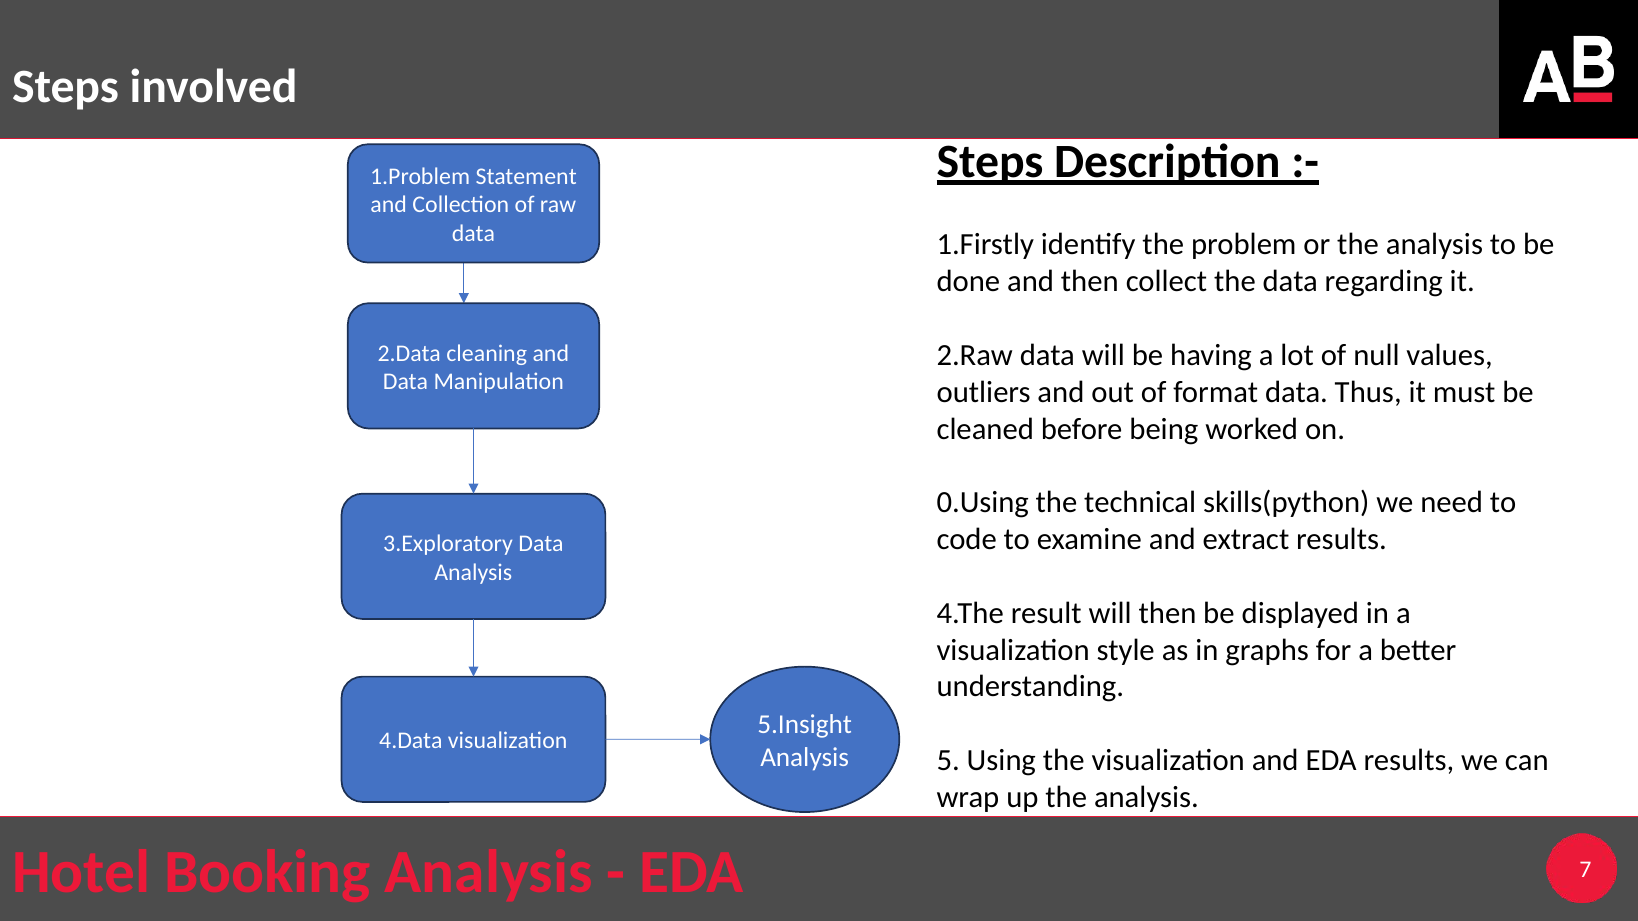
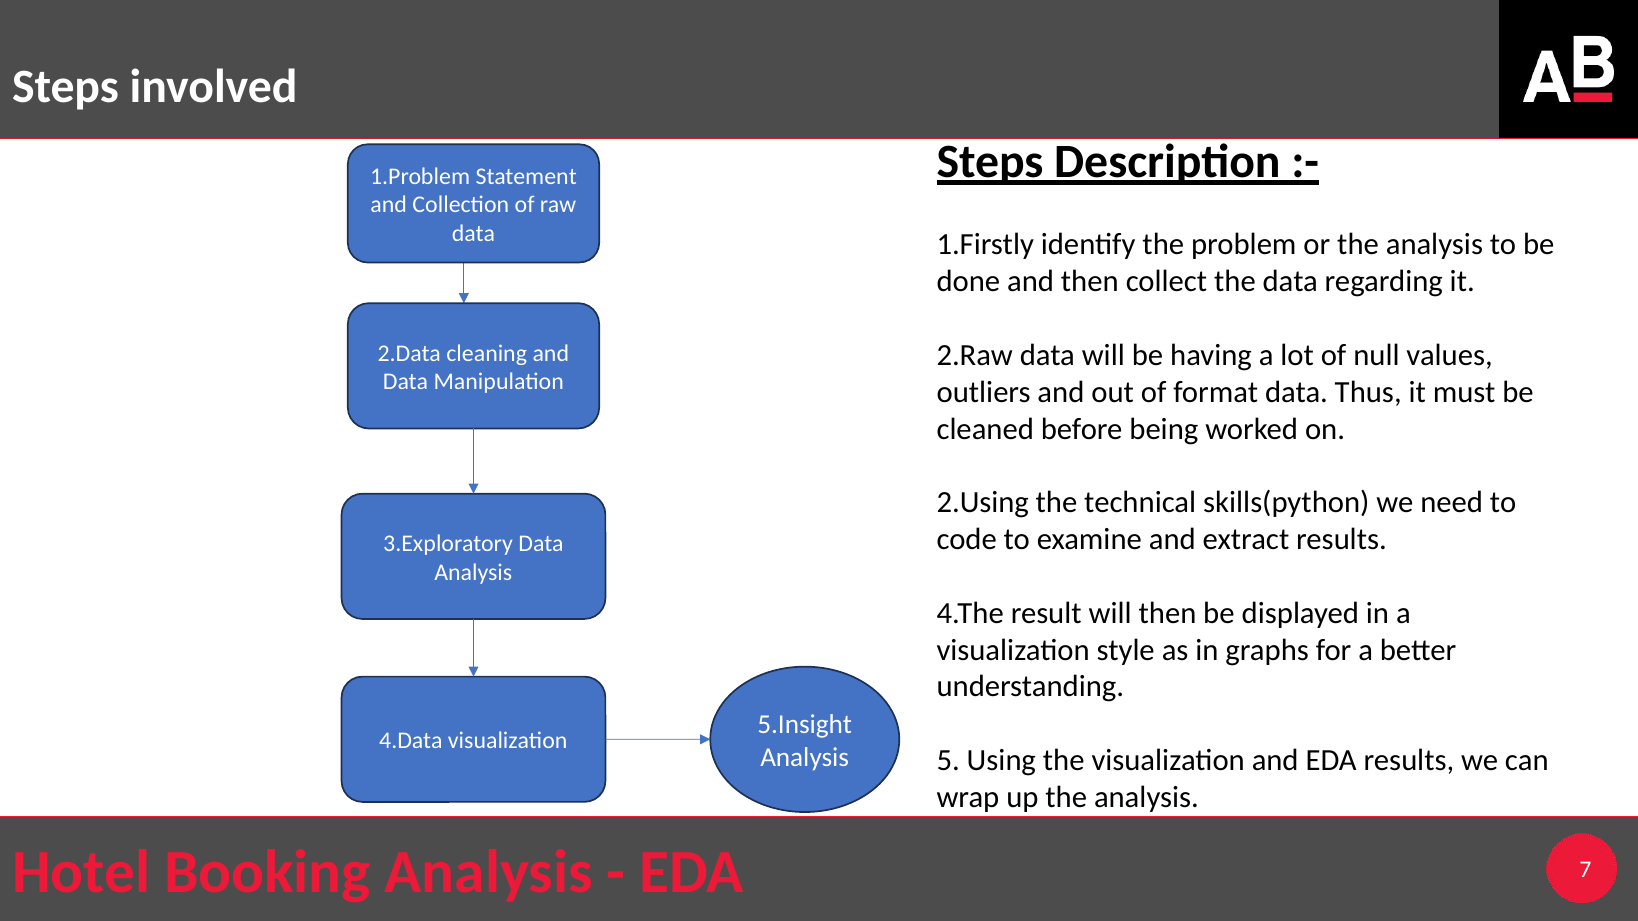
0.Using: 0.Using -> 2.Using
